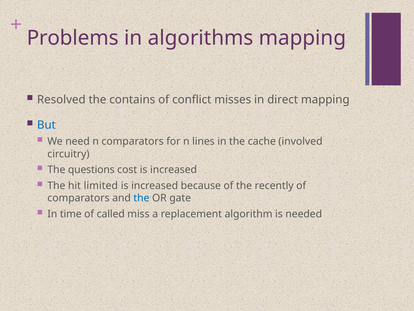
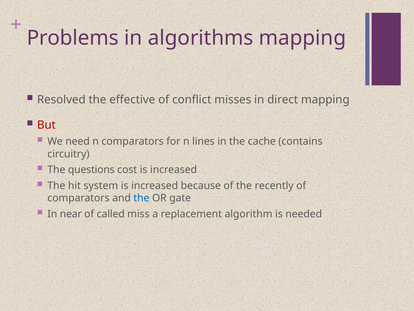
contains: contains -> effective
But colour: blue -> red
involved: involved -> contains
limited: limited -> system
time: time -> near
